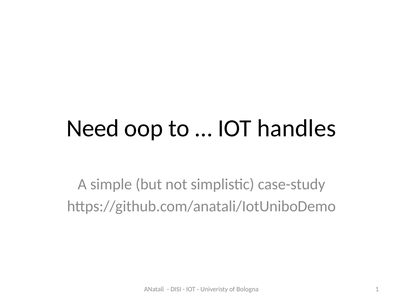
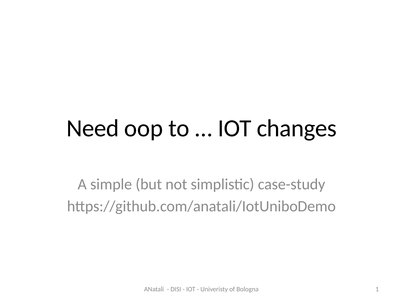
handles: handles -> changes
